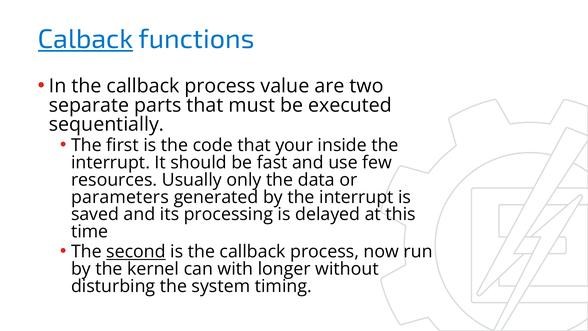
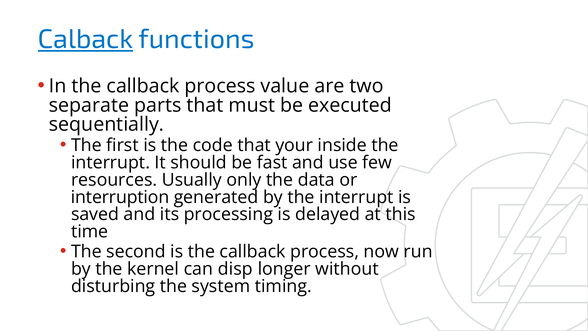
parameters: parameters -> interruption
second underline: present -> none
with: with -> disp
